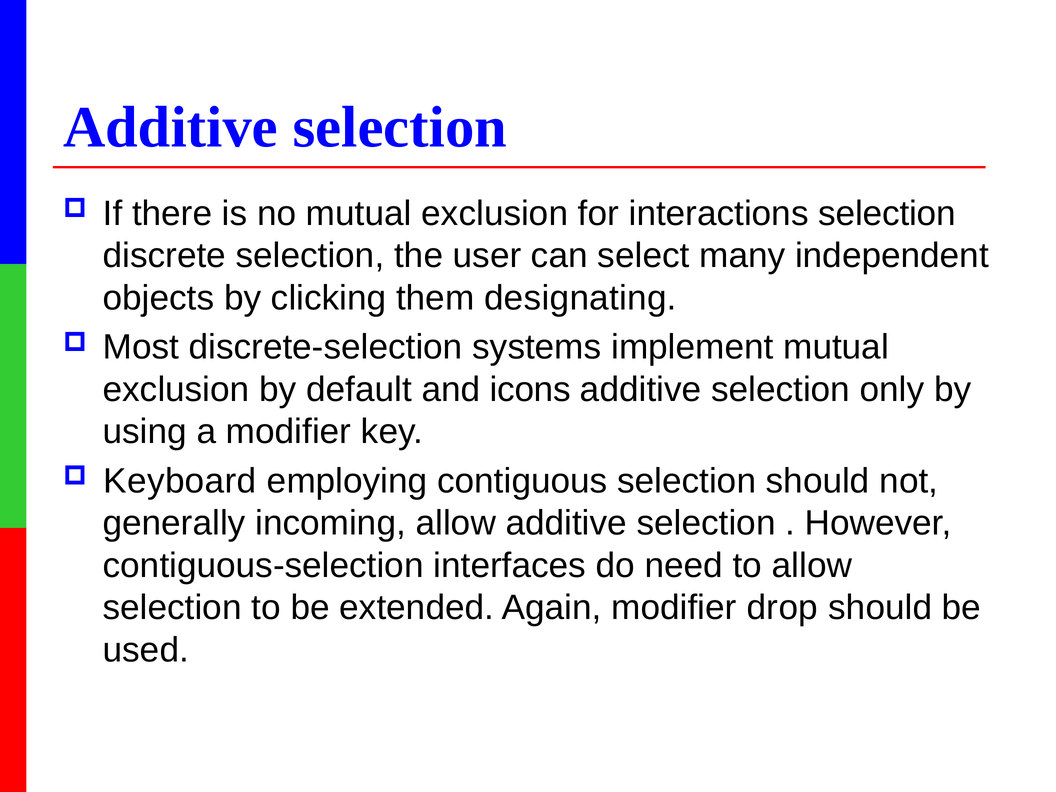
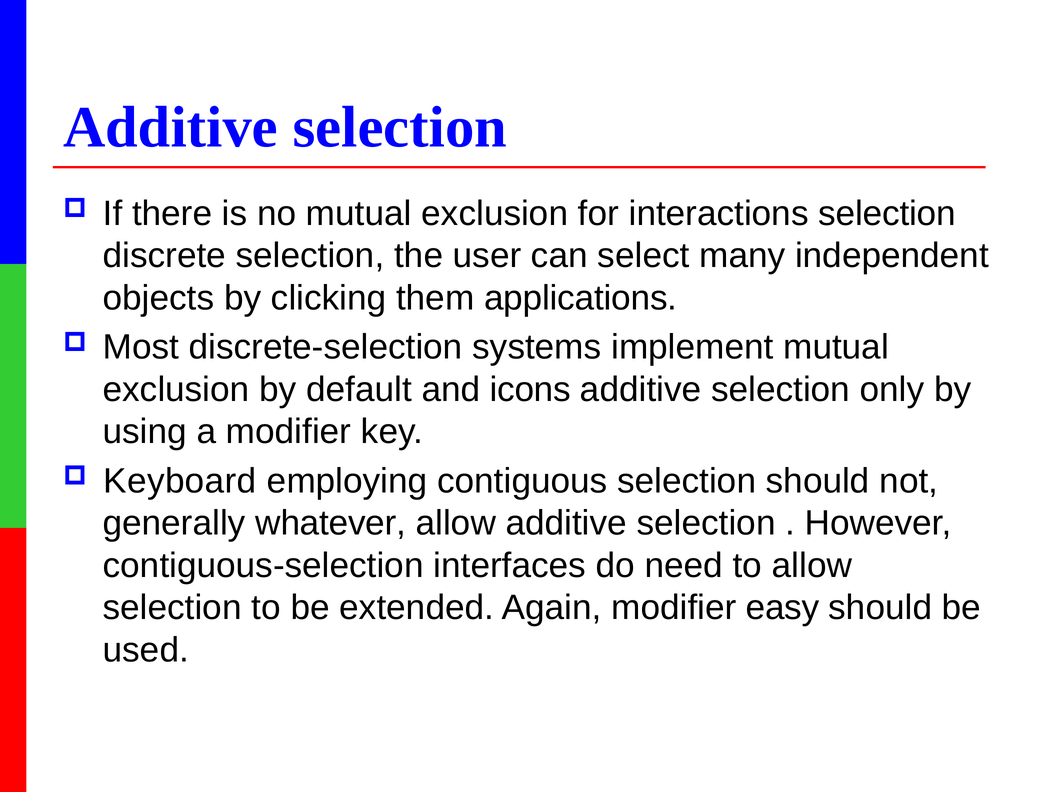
designating: designating -> applications
incoming: incoming -> whatever
drop: drop -> easy
